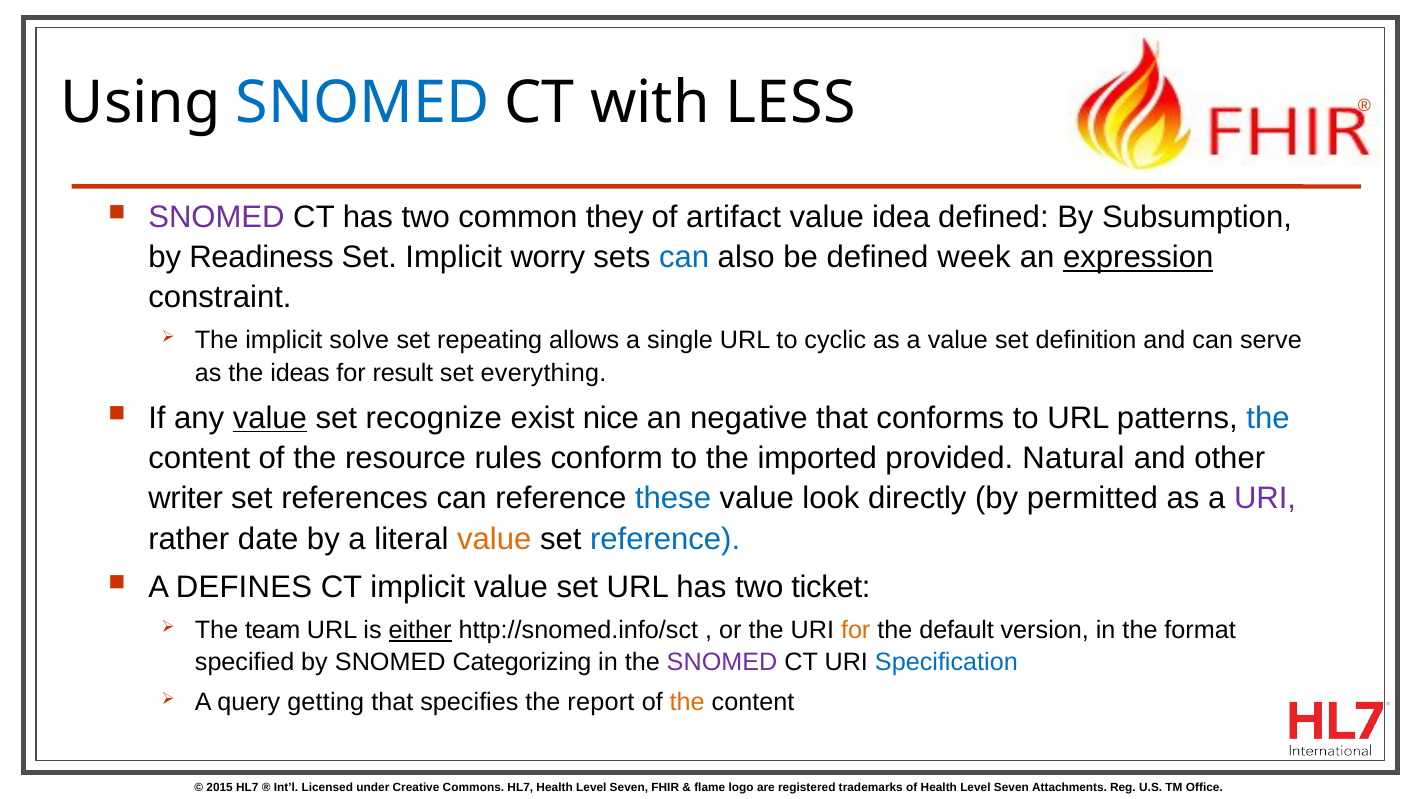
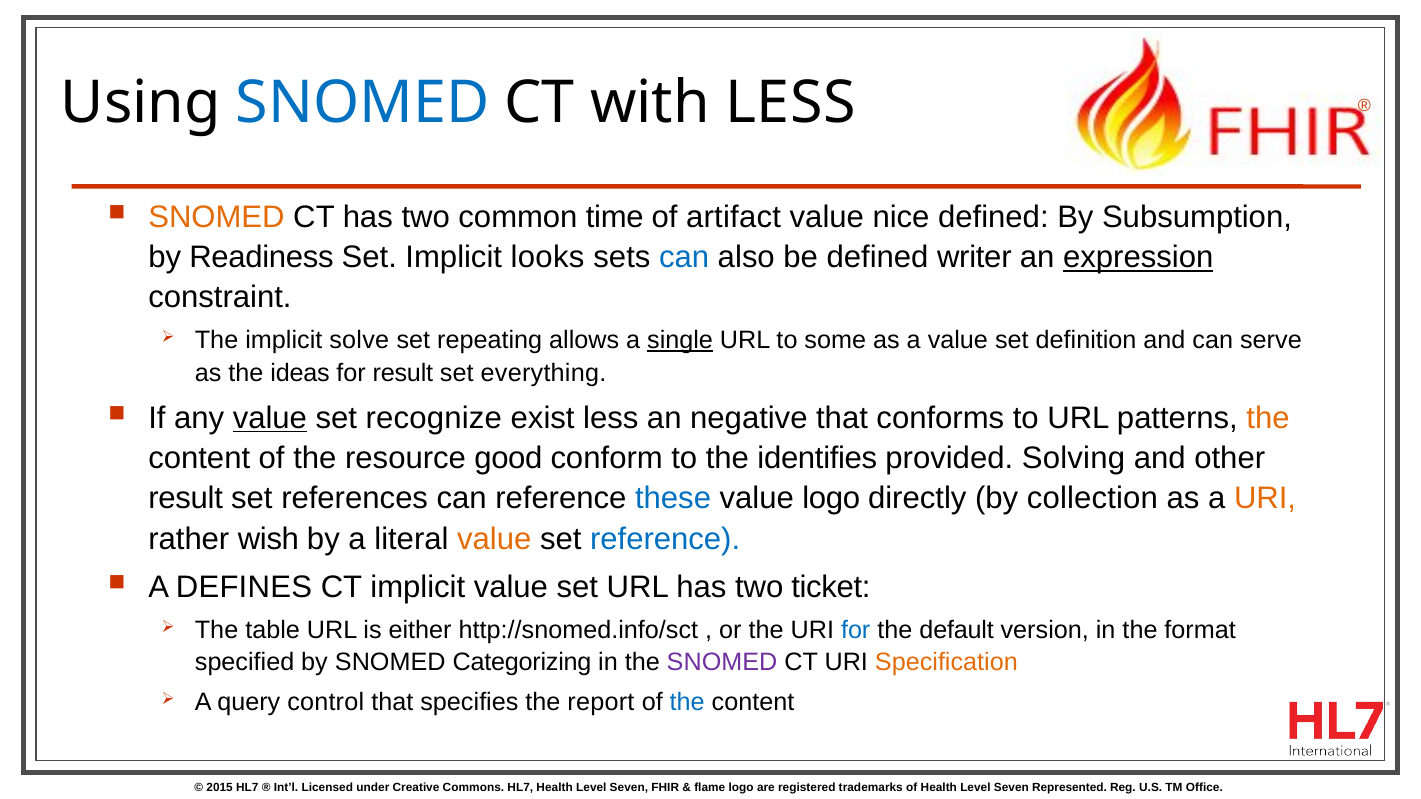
SNOMED at (216, 217) colour: purple -> orange
they: they -> time
idea: idea -> nice
worry: worry -> looks
week: week -> writer
single underline: none -> present
cyclic: cyclic -> some
exist nice: nice -> less
the at (1268, 418) colour: blue -> orange
rules: rules -> good
imported: imported -> identifies
Natural: Natural -> Solving
writer at (186, 499): writer -> result
value look: look -> logo
permitted: permitted -> collection
URI at (1265, 499) colour: purple -> orange
date: date -> wish
team: team -> table
either underline: present -> none
for at (856, 630) colour: orange -> blue
Specification colour: blue -> orange
getting: getting -> control
the at (687, 702) colour: orange -> blue
Attachments: Attachments -> Represented
